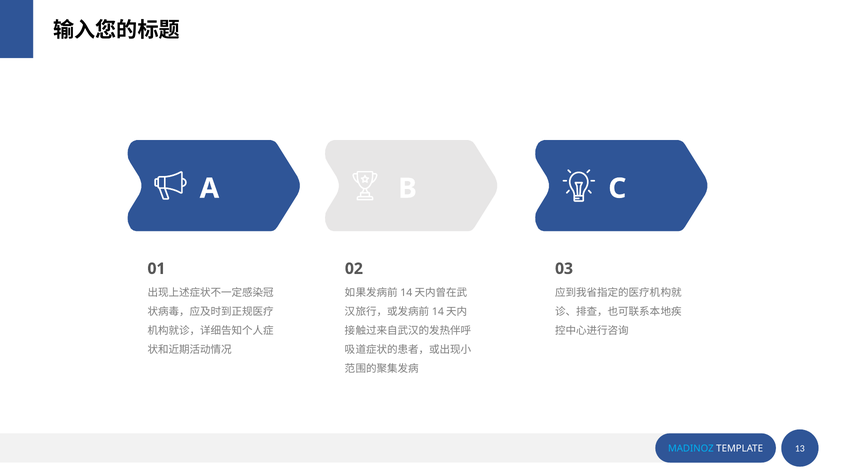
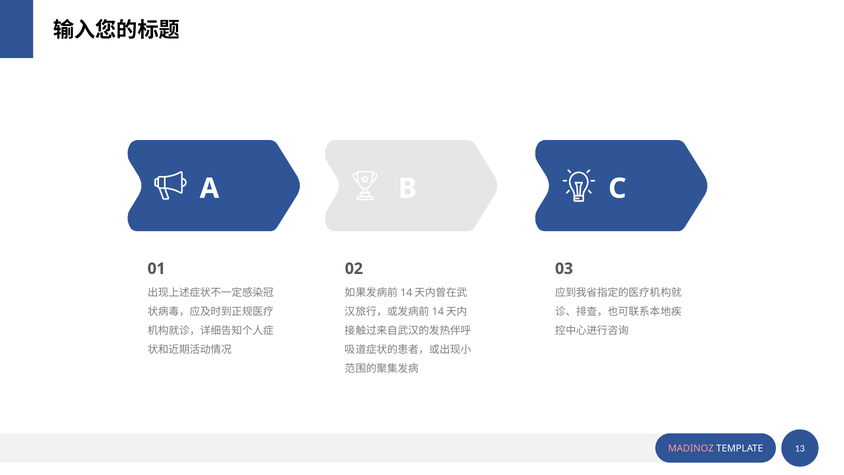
MADINOZ colour: light blue -> pink
